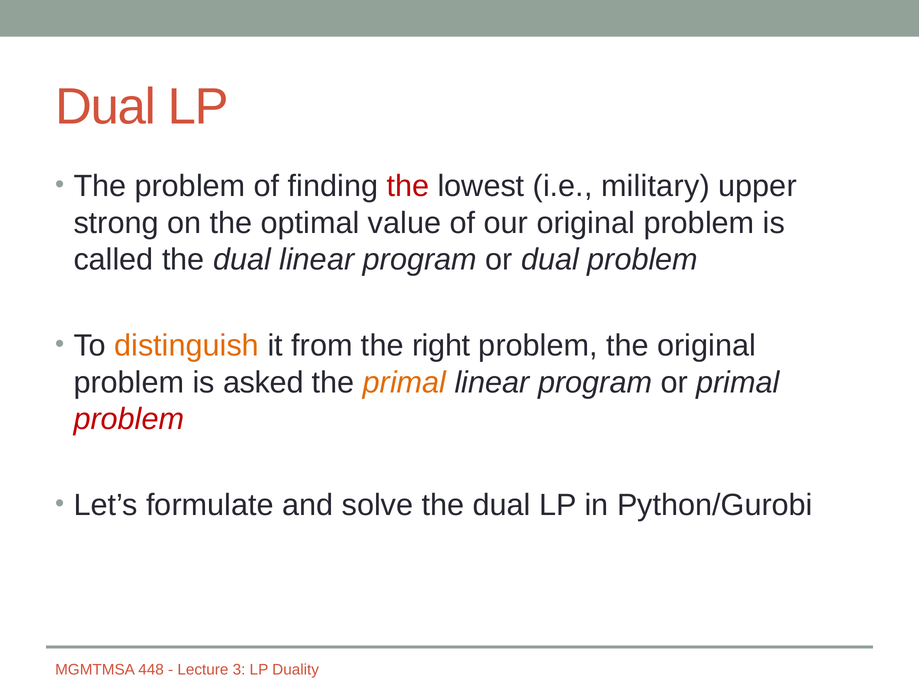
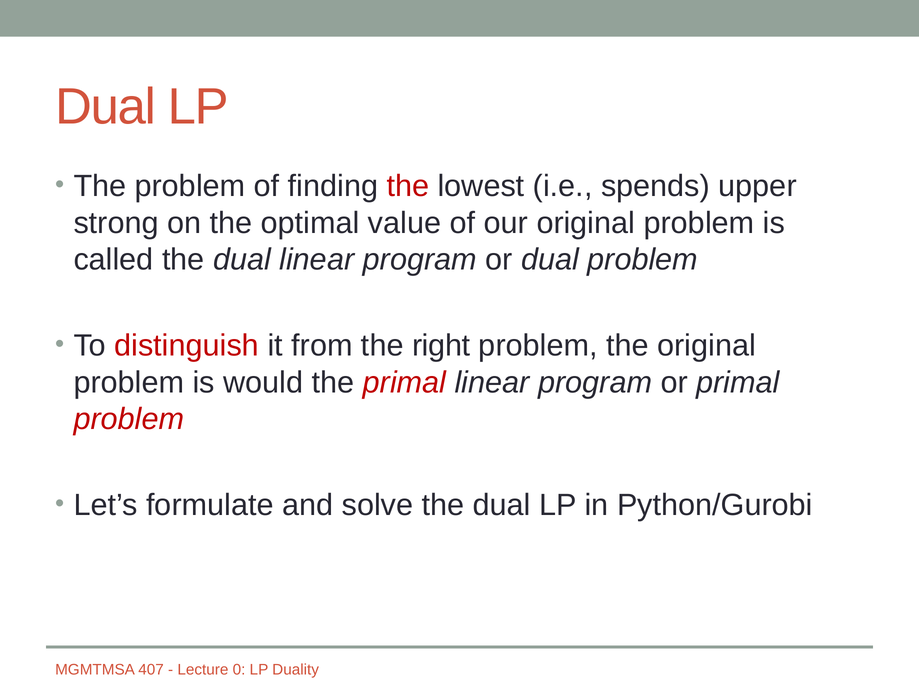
military: military -> spends
distinguish colour: orange -> red
asked: asked -> would
primal at (405, 382) colour: orange -> red
448: 448 -> 407
3: 3 -> 0
